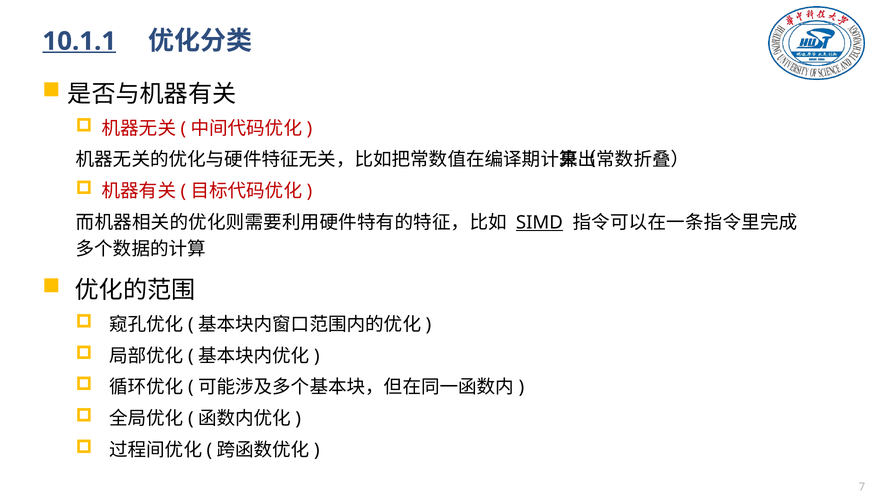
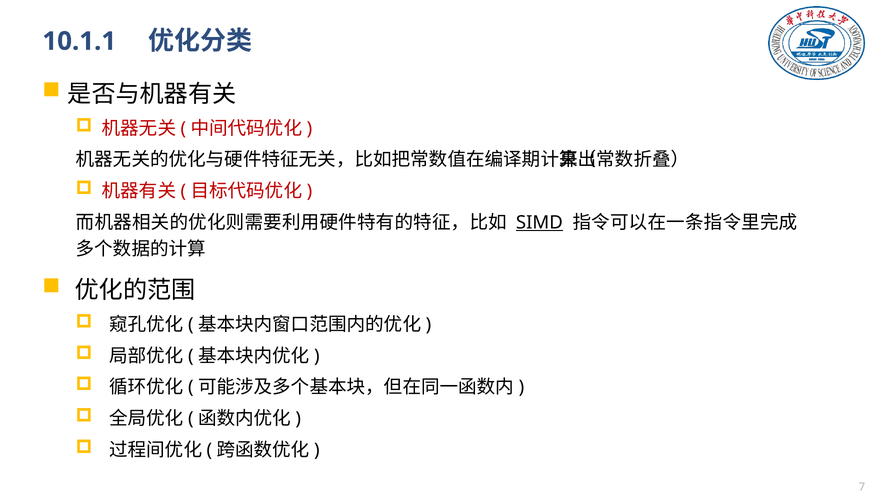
10.1.1 underline: present -> none
